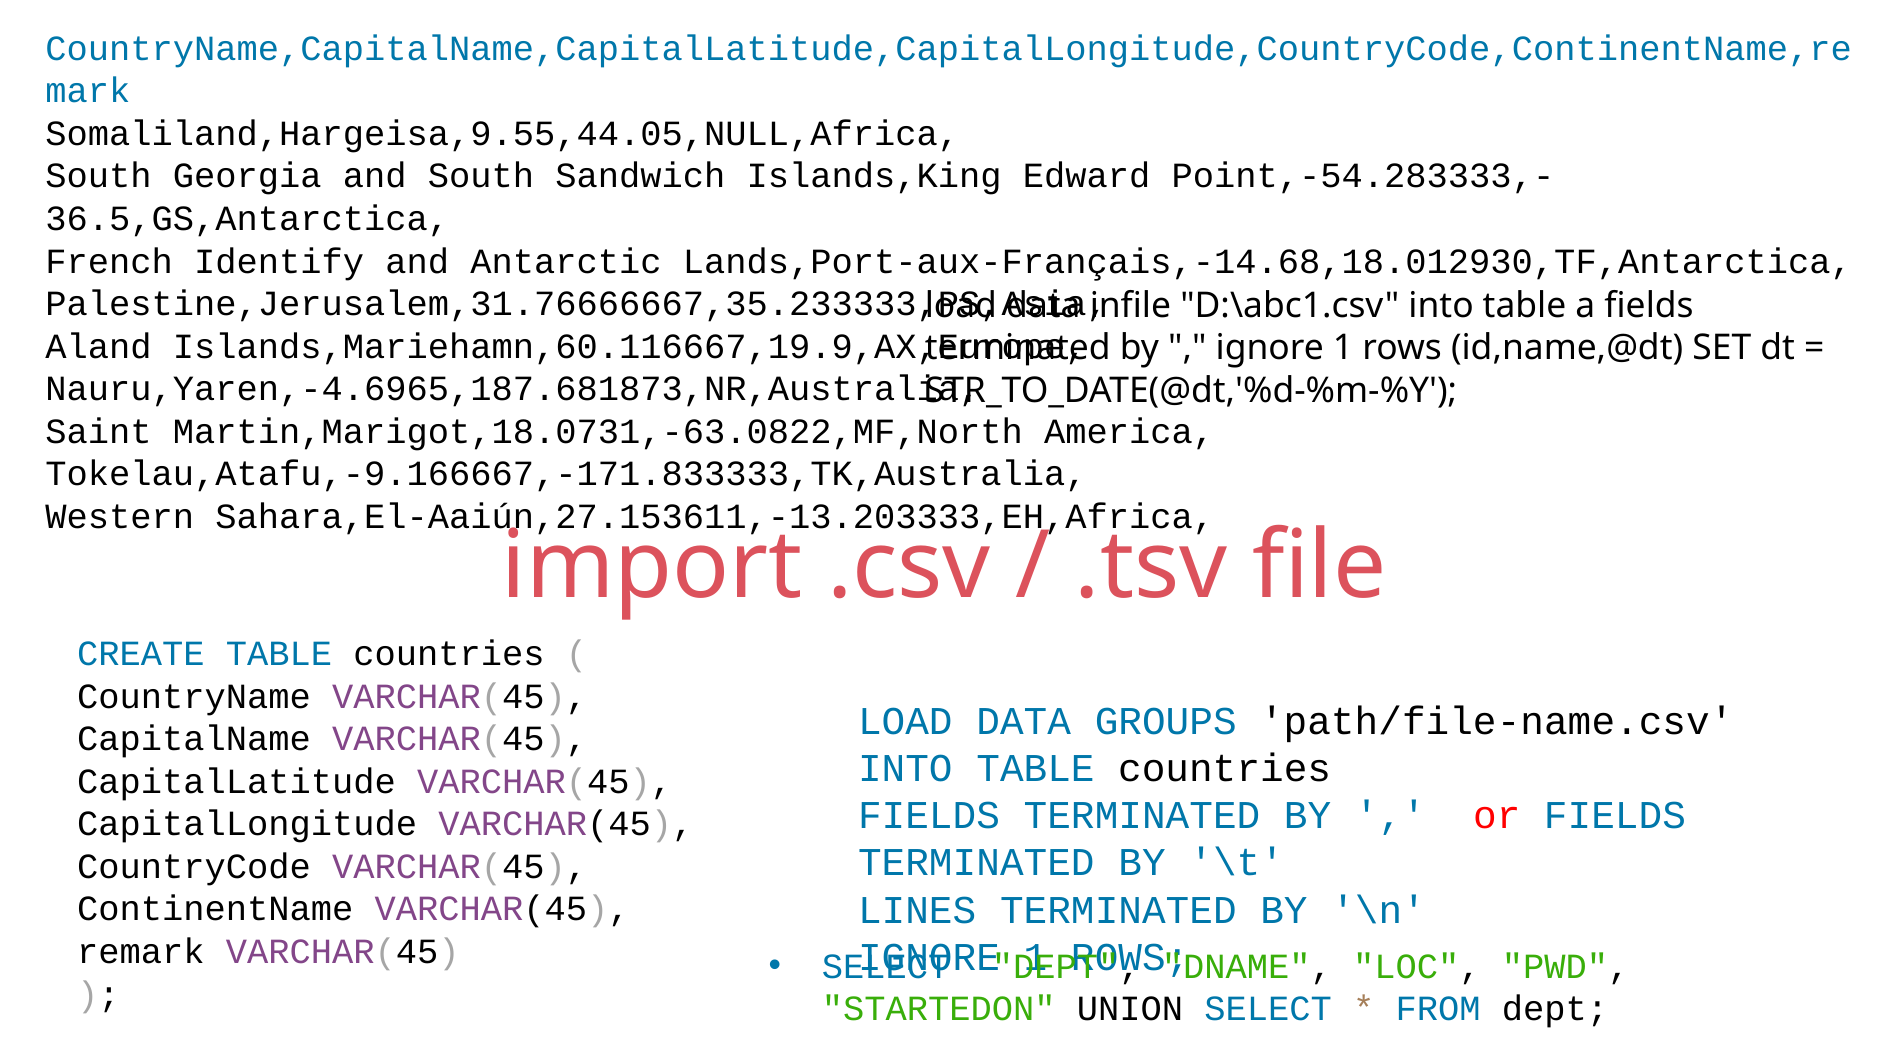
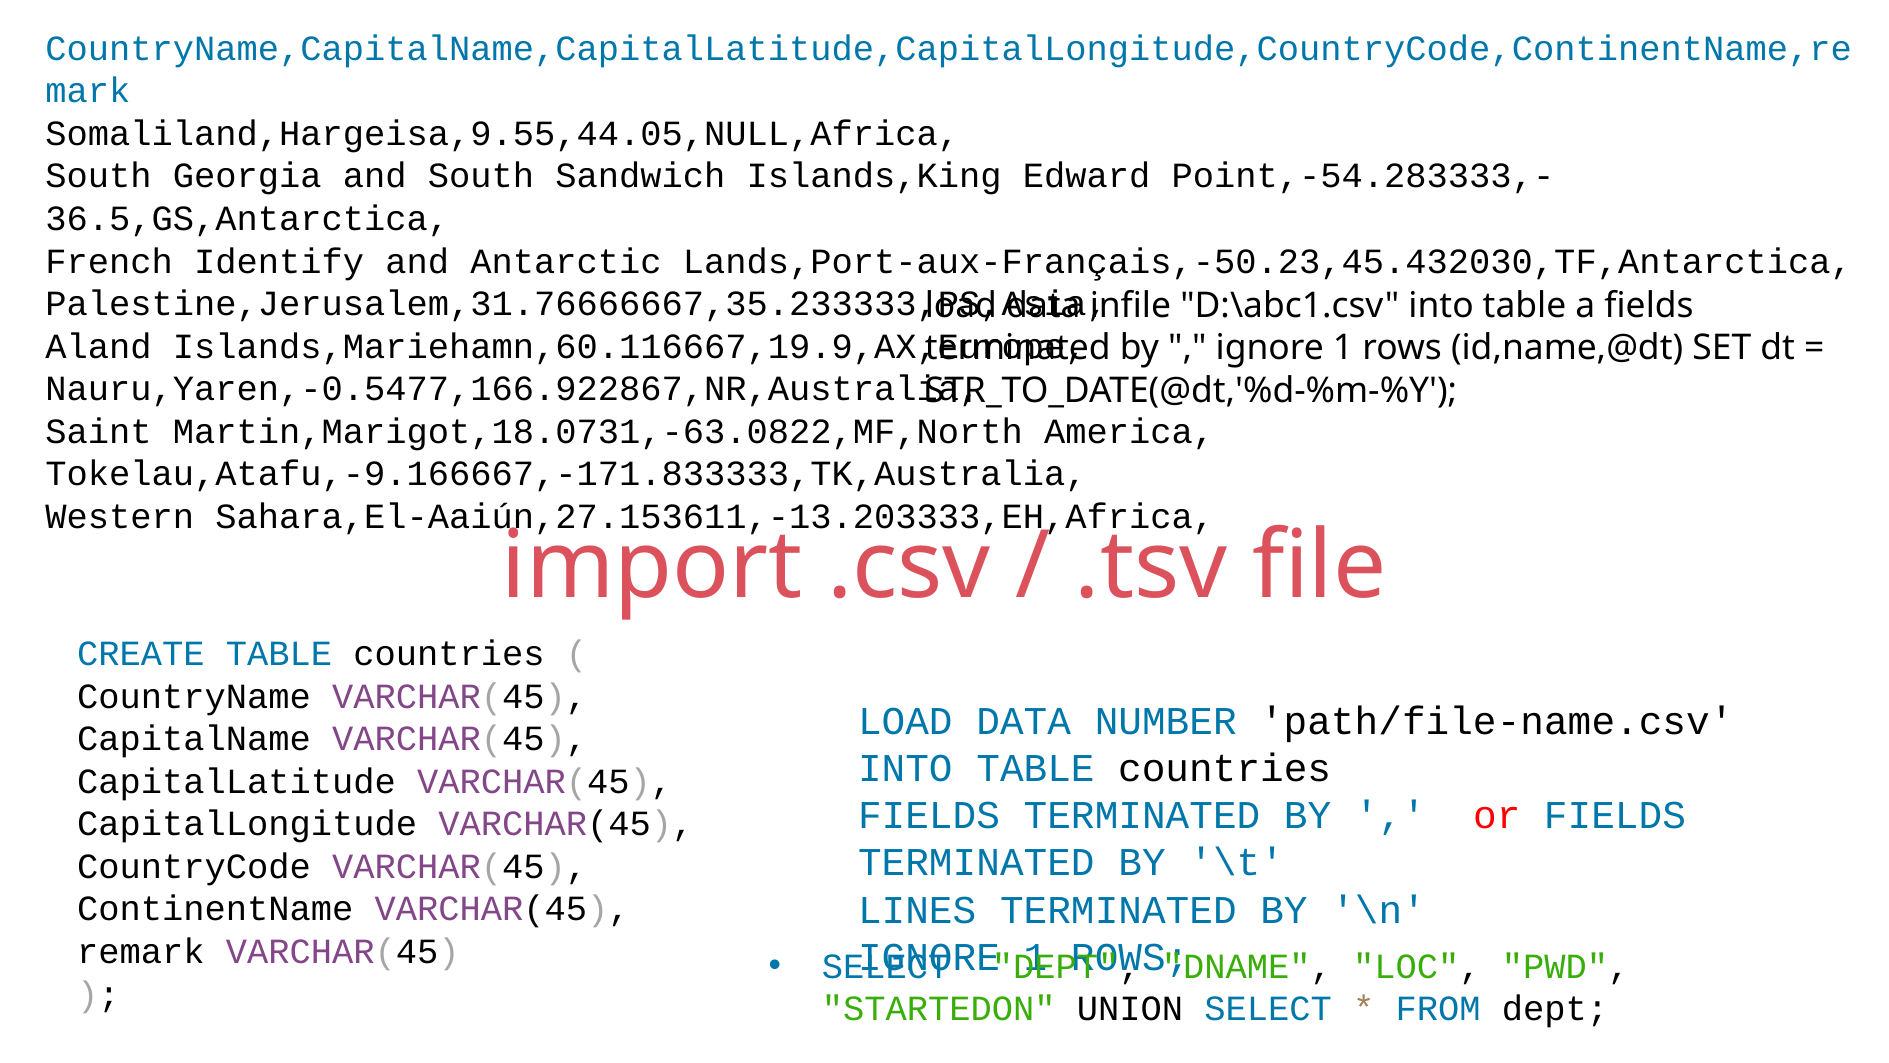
Lands,Port-aux-Français,-14.68,18.012930,TF,Antarctica: Lands,Port-aux-Français,-14.68,18.012930,TF,Antarctica -> Lands,Port-aux-Français,-50.23,45.432030,TF,Antarctica
Nauru,Yaren,-4.6965,187.681873,NR,Australia: Nauru,Yaren,-4.6965,187.681873,NR,Australia -> Nauru,Yaren,-0.5477,166.922867,NR,Australia
GROUPS: GROUPS -> NUMBER
